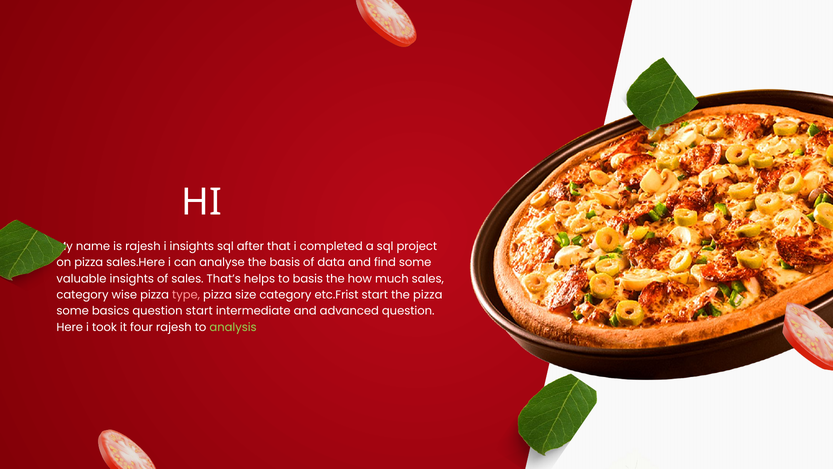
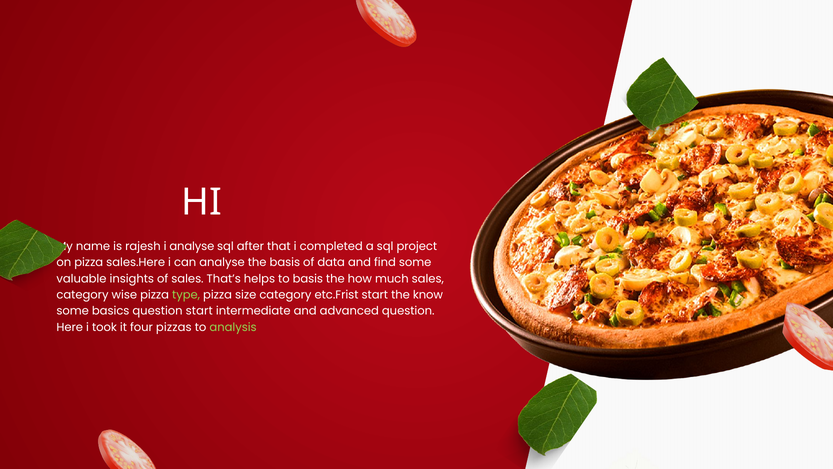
i insights: insights -> analyse
type colour: pink -> light green
the pizza: pizza -> know
four rajesh: rajesh -> pizzas
